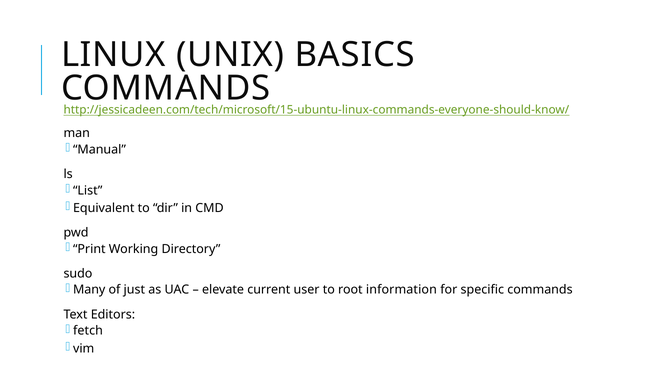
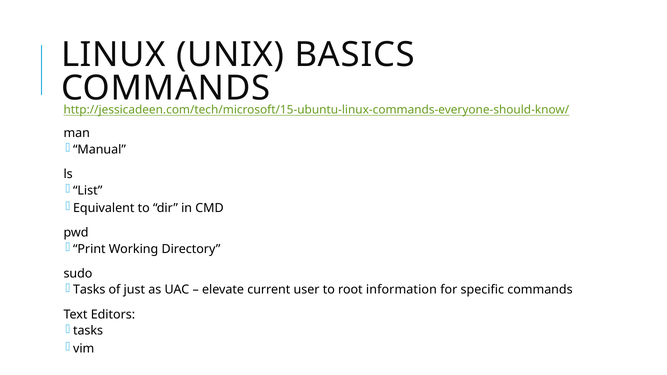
Many at (89, 290): Many -> Tasks
fetch at (88, 331): fetch -> tasks
